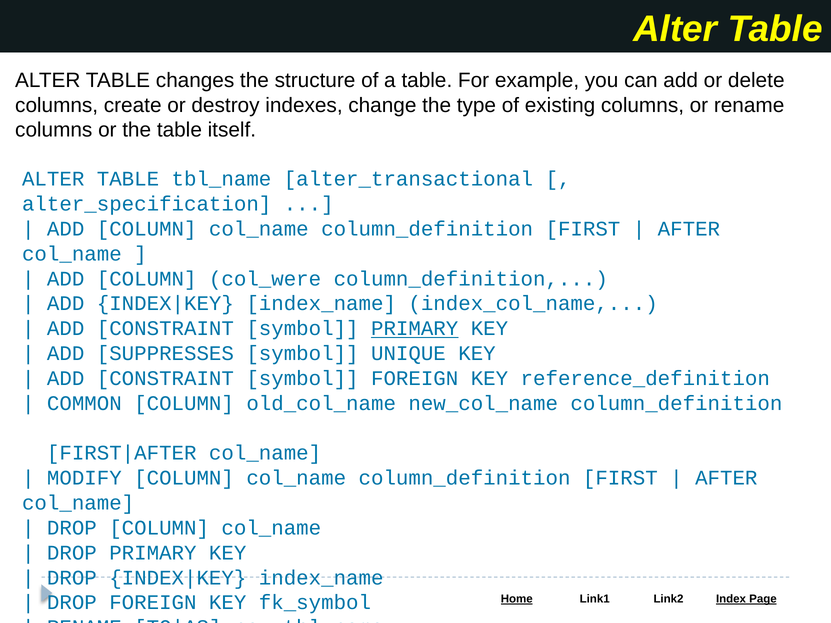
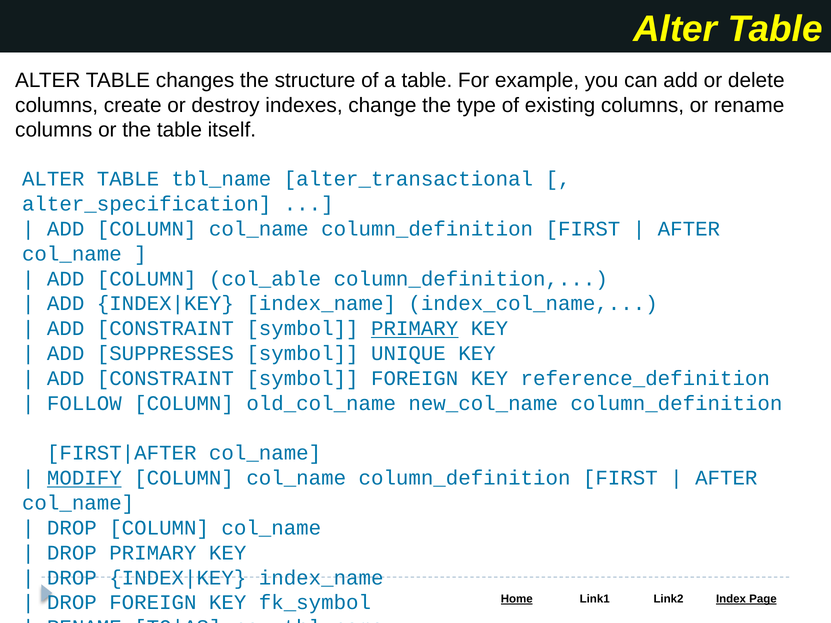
col_were: col_were -> col_able
COMMON: COMMON -> FOLLOW
MODIFY underline: none -> present
